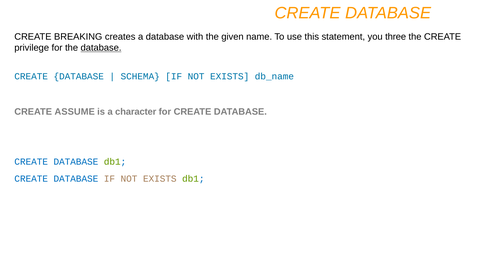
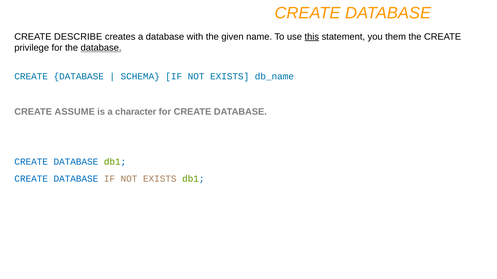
BREAKING: BREAKING -> DESCRIBE
this underline: none -> present
three: three -> them
